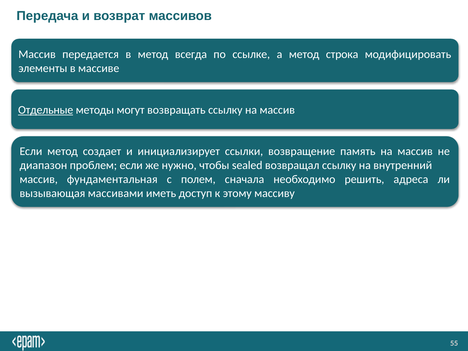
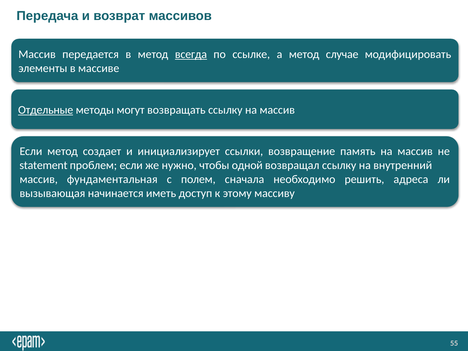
всегда underline: none -> present
строка: строка -> случае
диапазон: диапазон -> statement
sealed: sealed -> одной
массивами: массивами -> начинается
